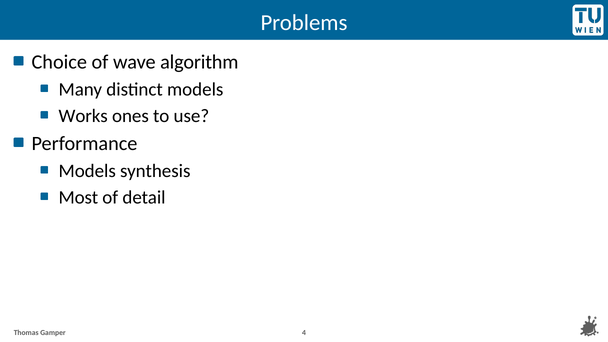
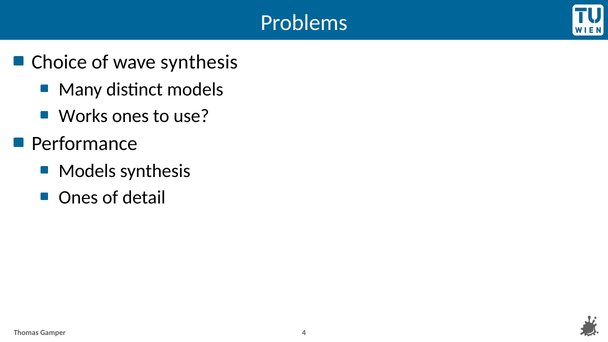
wave algorithm: algorithm -> synthesis
Most at (78, 198): Most -> Ones
